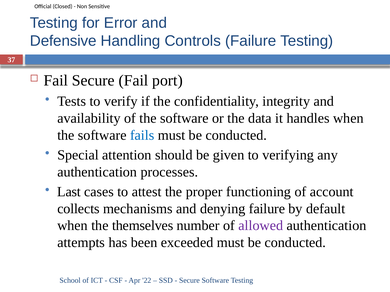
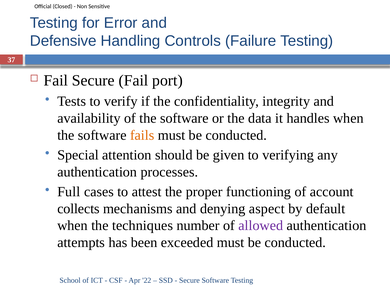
fails colour: blue -> orange
Last: Last -> Full
denying failure: failure -> aspect
themselves: themselves -> techniques
